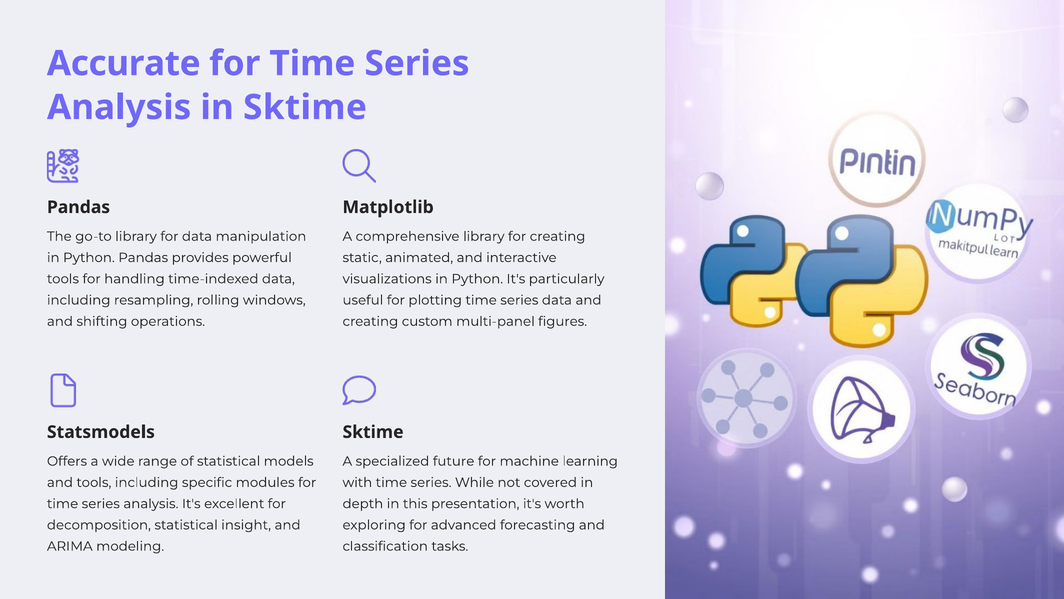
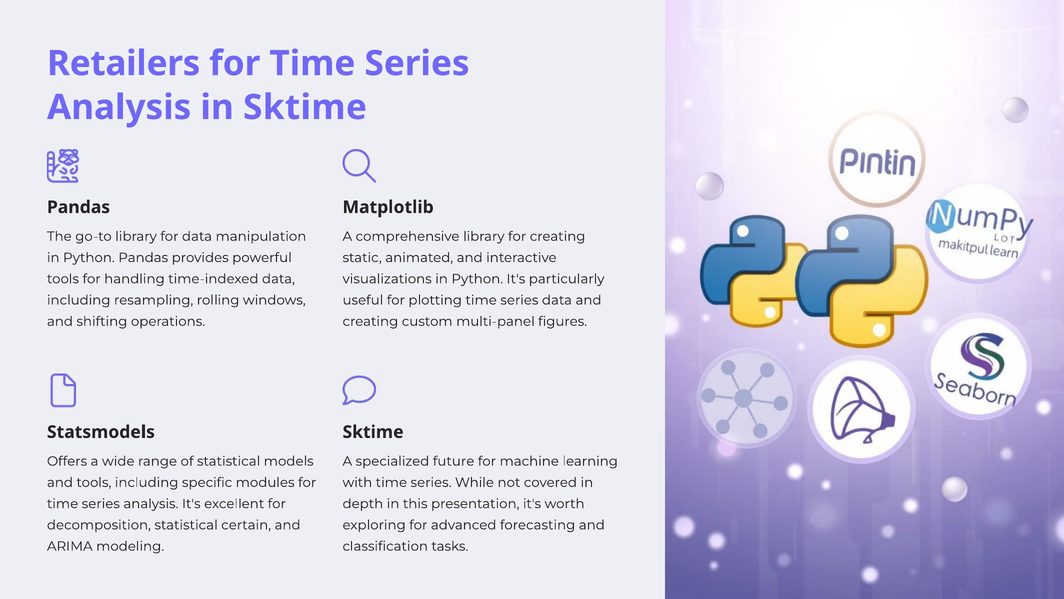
Accurate: Accurate -> Retailers
insight: insight -> certain
